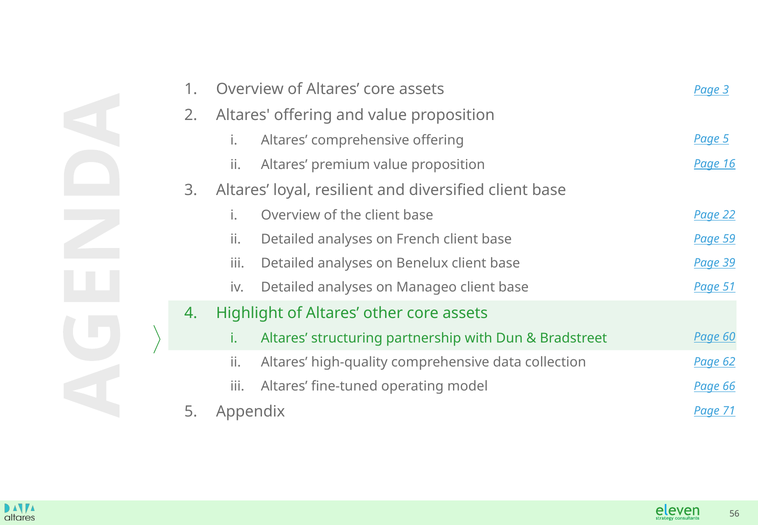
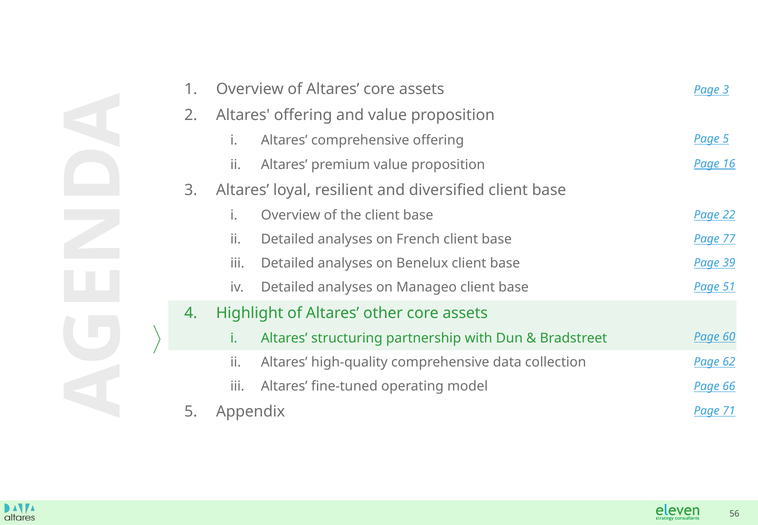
59: 59 -> 77
